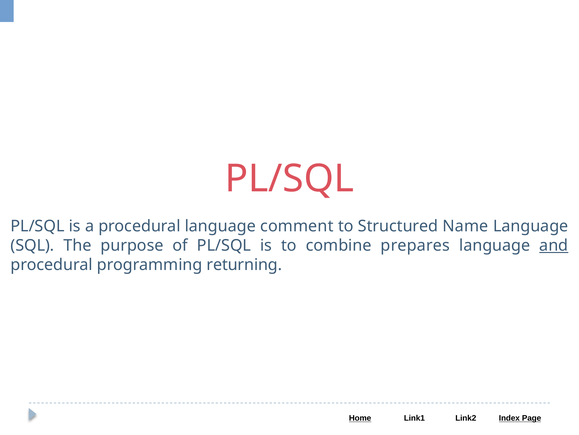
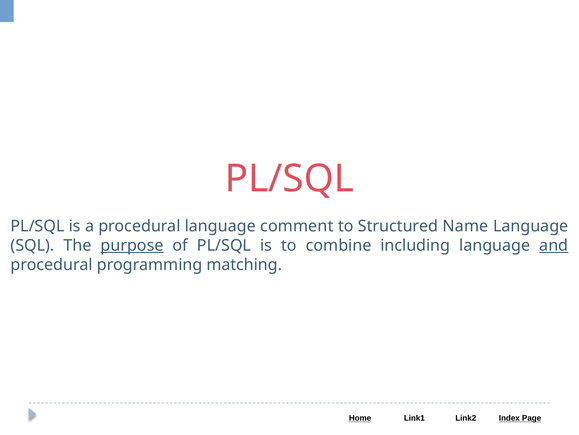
purpose underline: none -> present
prepares: prepares -> including
returning: returning -> matching
